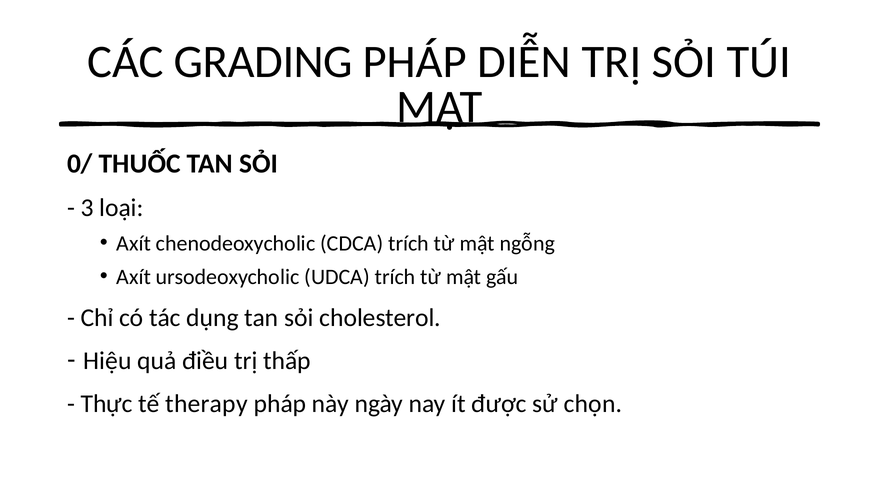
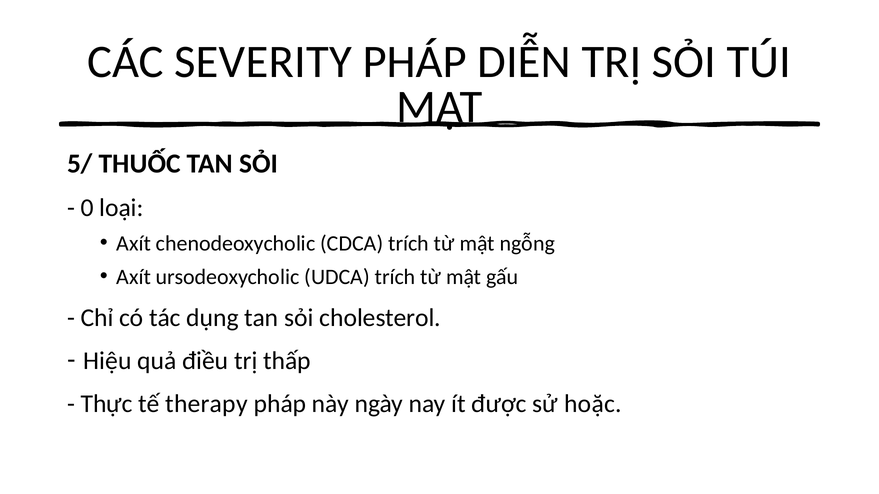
GRADING: GRADING -> SEVERITY
0/: 0/ -> 5/
3: 3 -> 0
chọn: chọn -> hoặc
